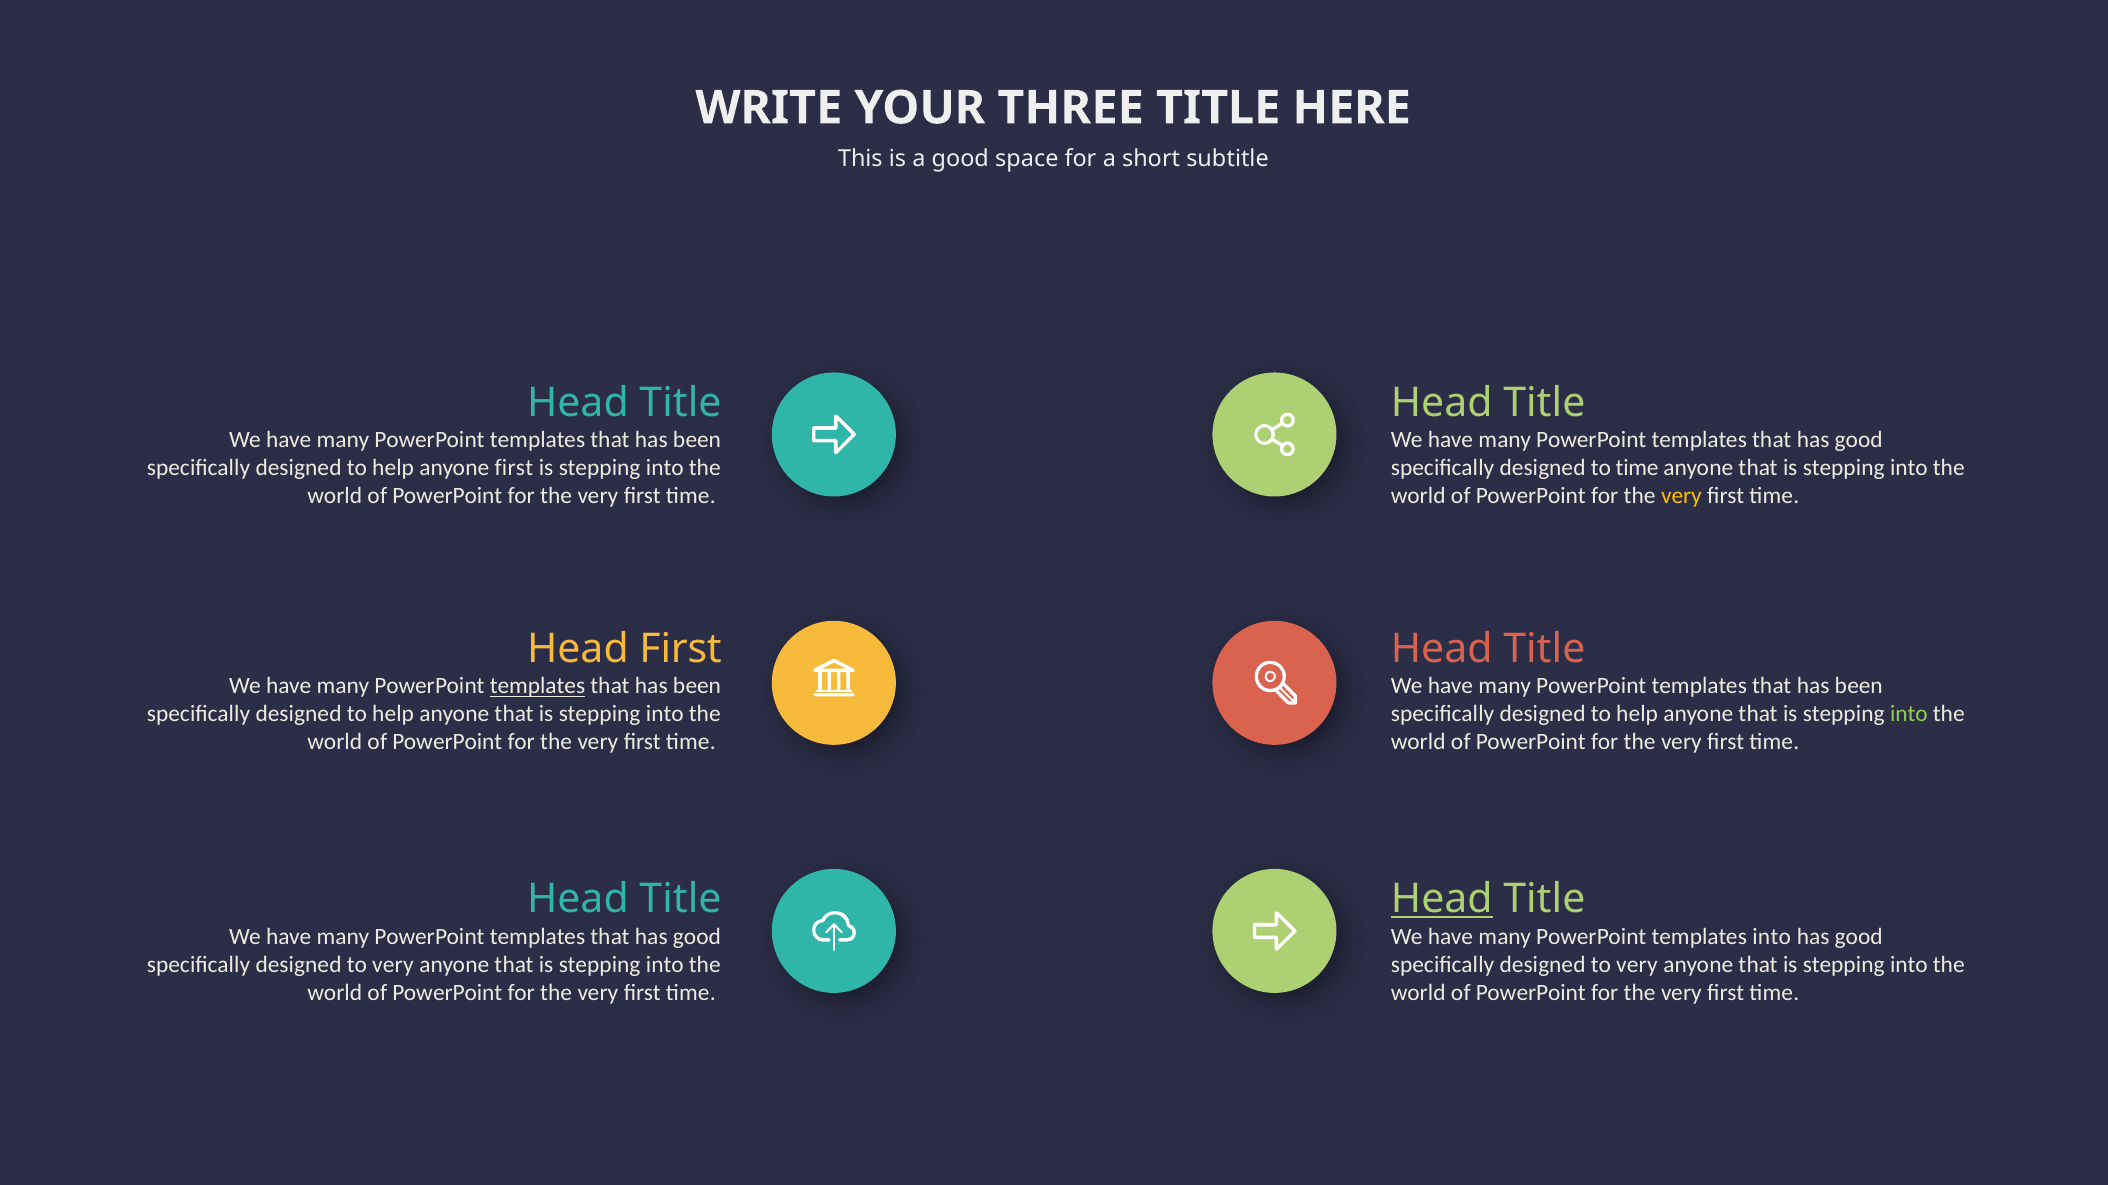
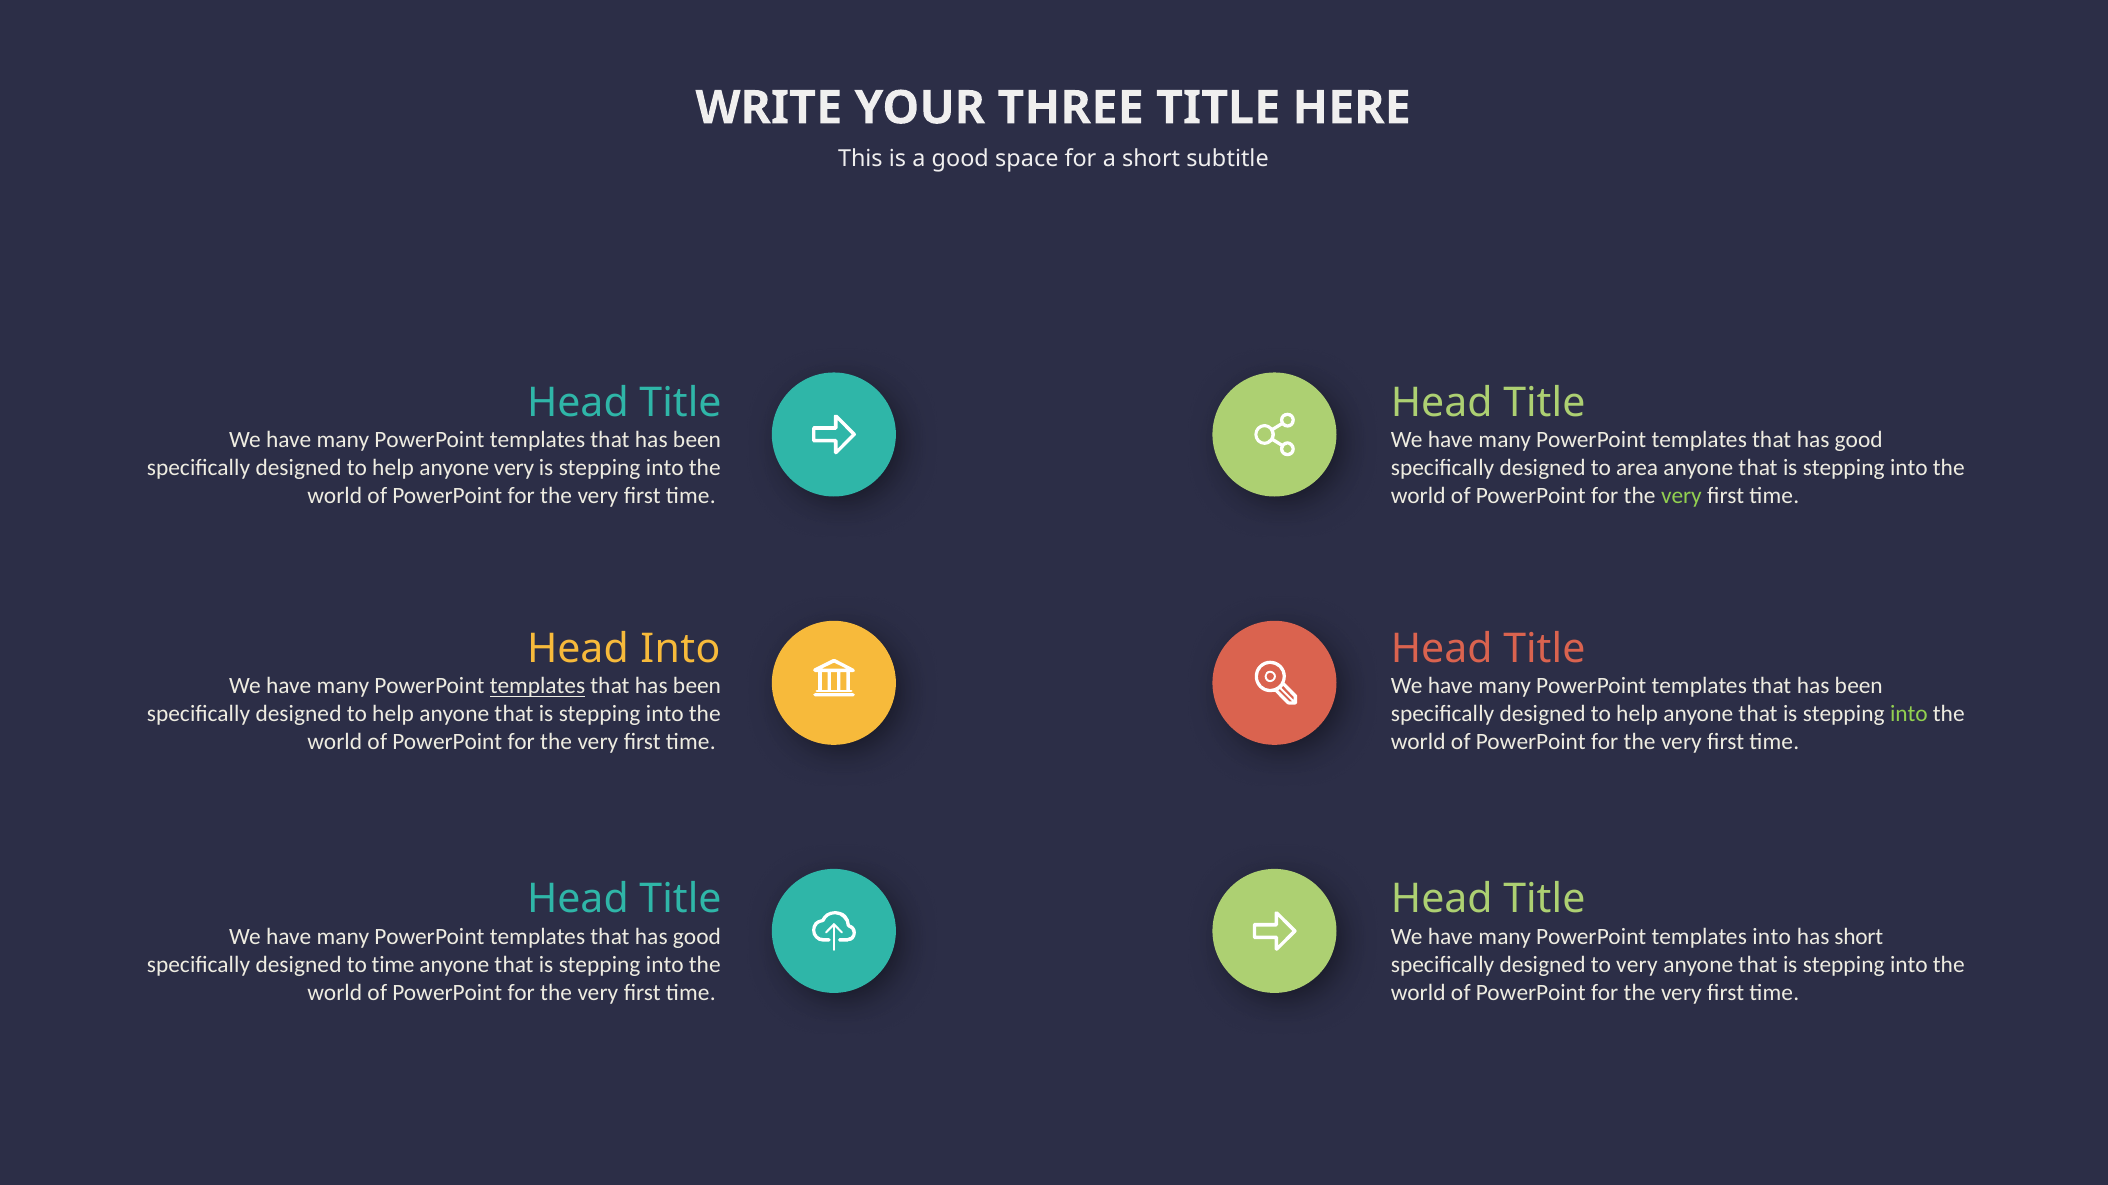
anyone first: first -> very
to time: time -> area
very at (1681, 496) colour: yellow -> light green
Head First: First -> Into
Head at (1442, 900) underline: present -> none
good at (1859, 937): good -> short
very at (393, 965): very -> time
